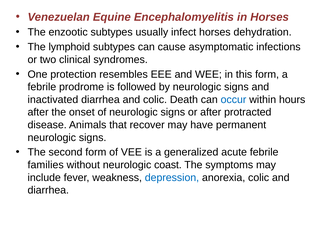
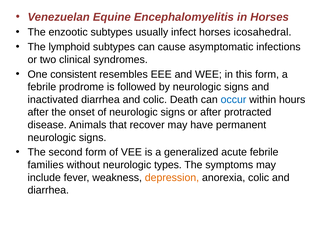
dehydration: dehydration -> icosahedral
protection: protection -> consistent
coast: coast -> types
depression colour: blue -> orange
